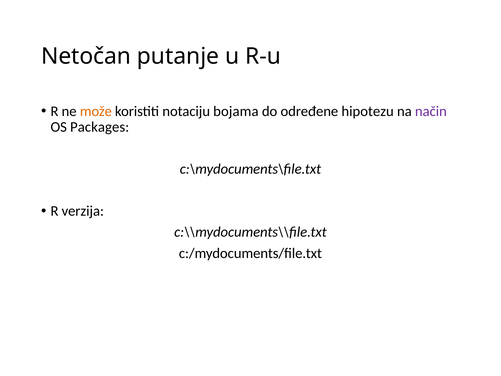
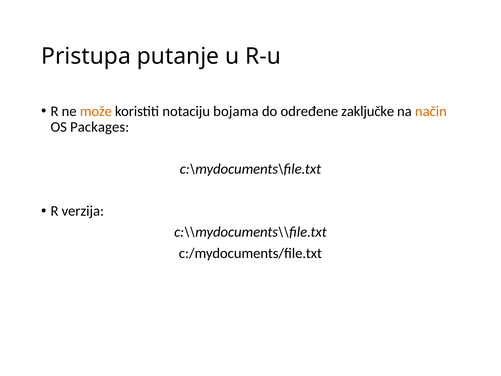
Netočan: Netočan -> Pristupa
hipotezu: hipotezu -> zaključke
način colour: purple -> orange
